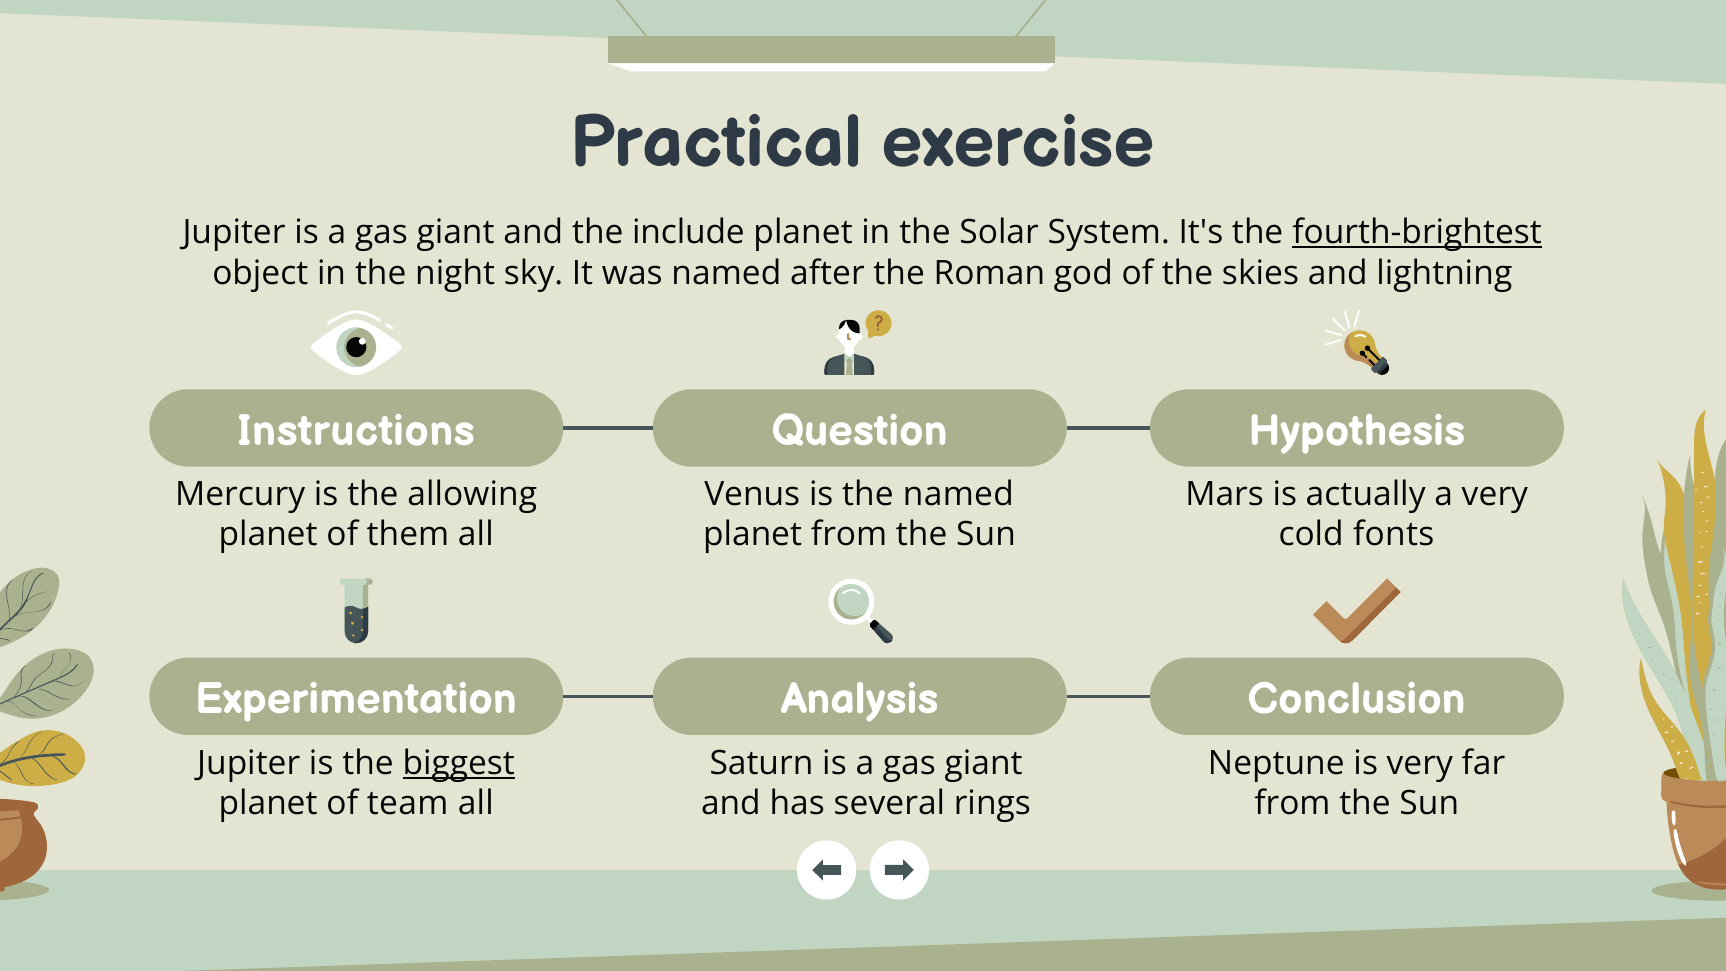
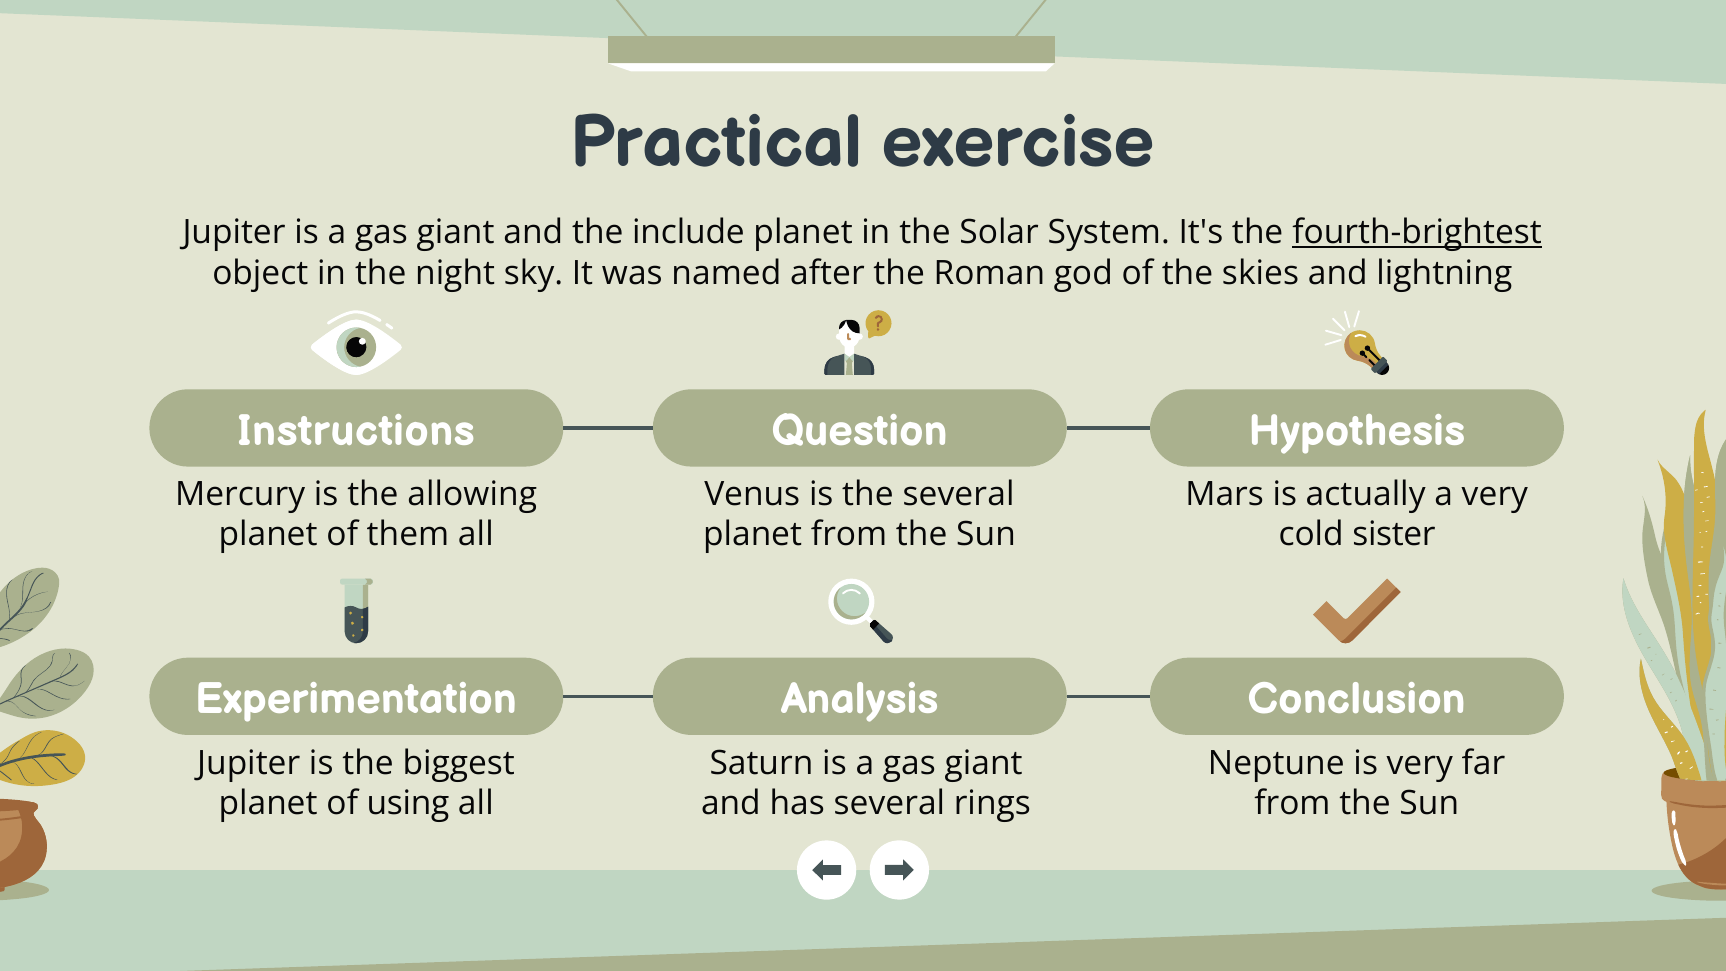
the named: named -> several
fonts: fonts -> sister
biggest underline: present -> none
team: team -> using
